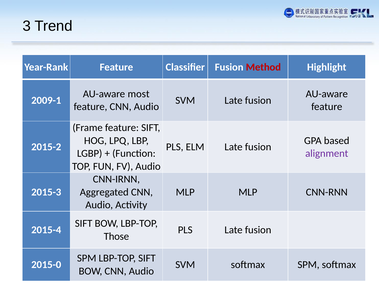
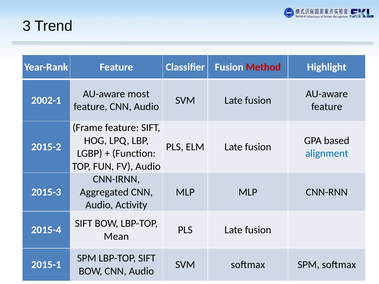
2009-1: 2009-1 -> 2002-1
alignment colour: purple -> blue
Those: Those -> Mean
2015-0: 2015-0 -> 2015-1
